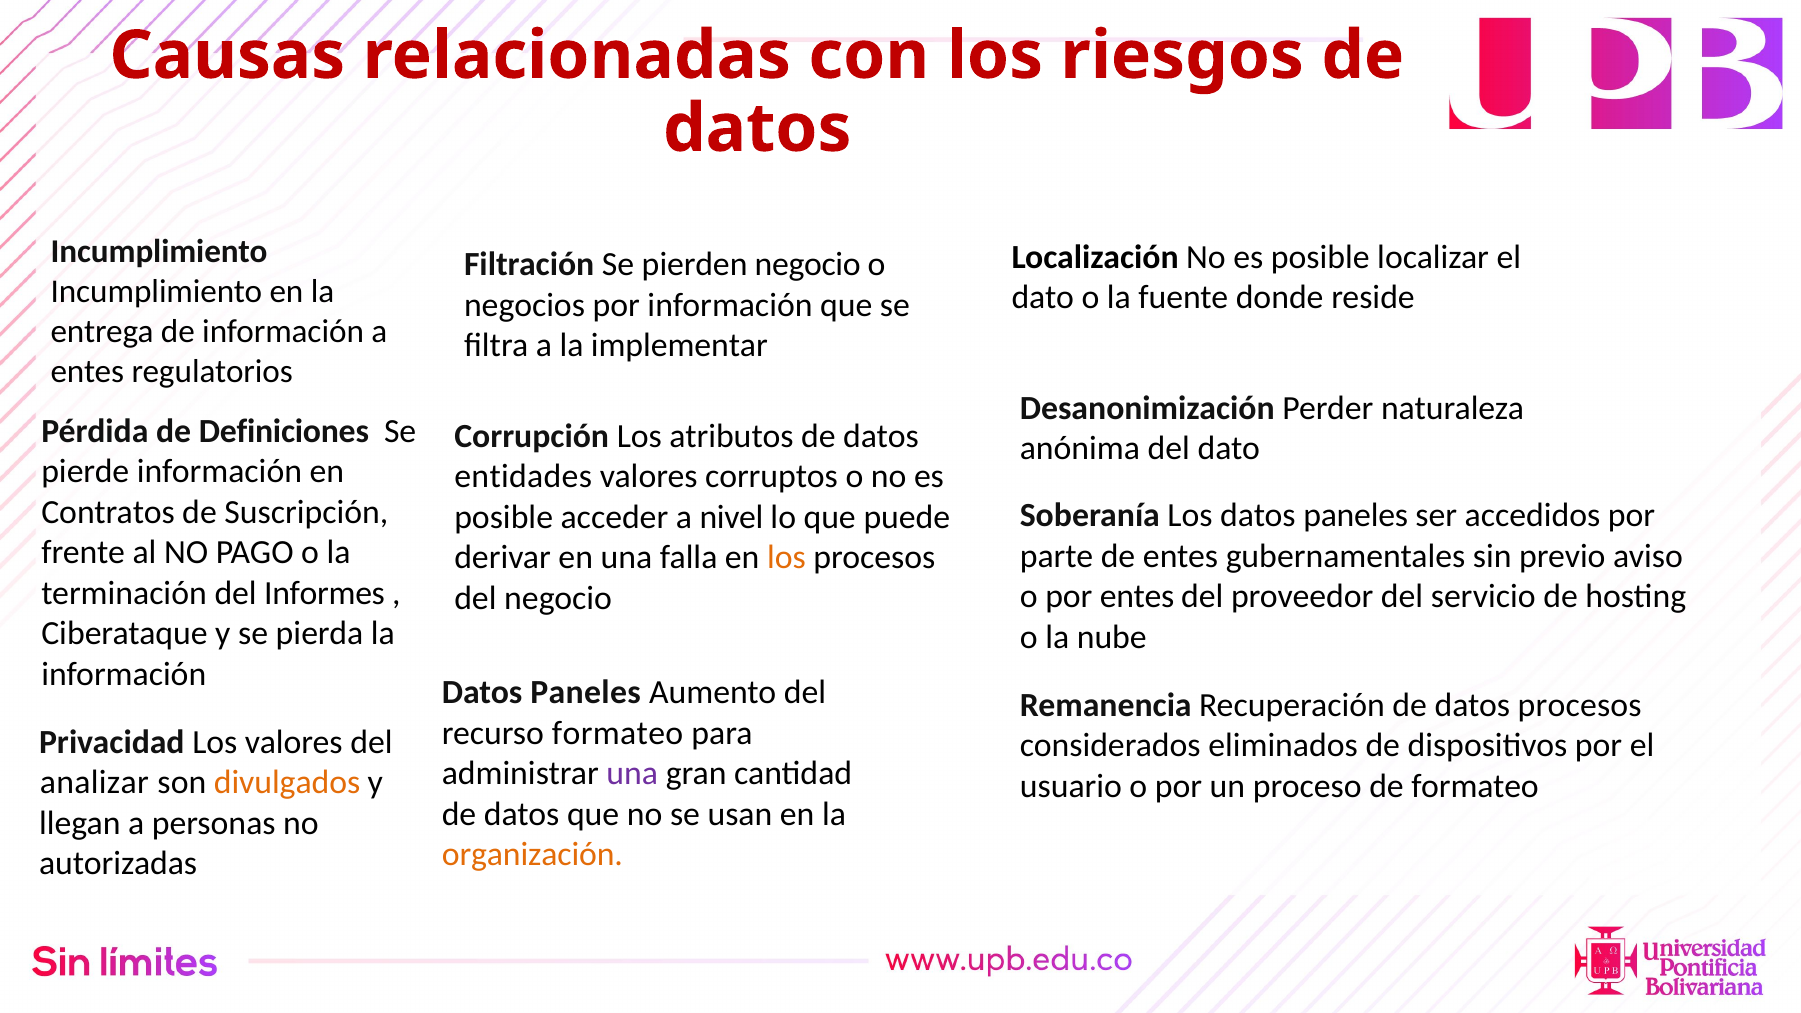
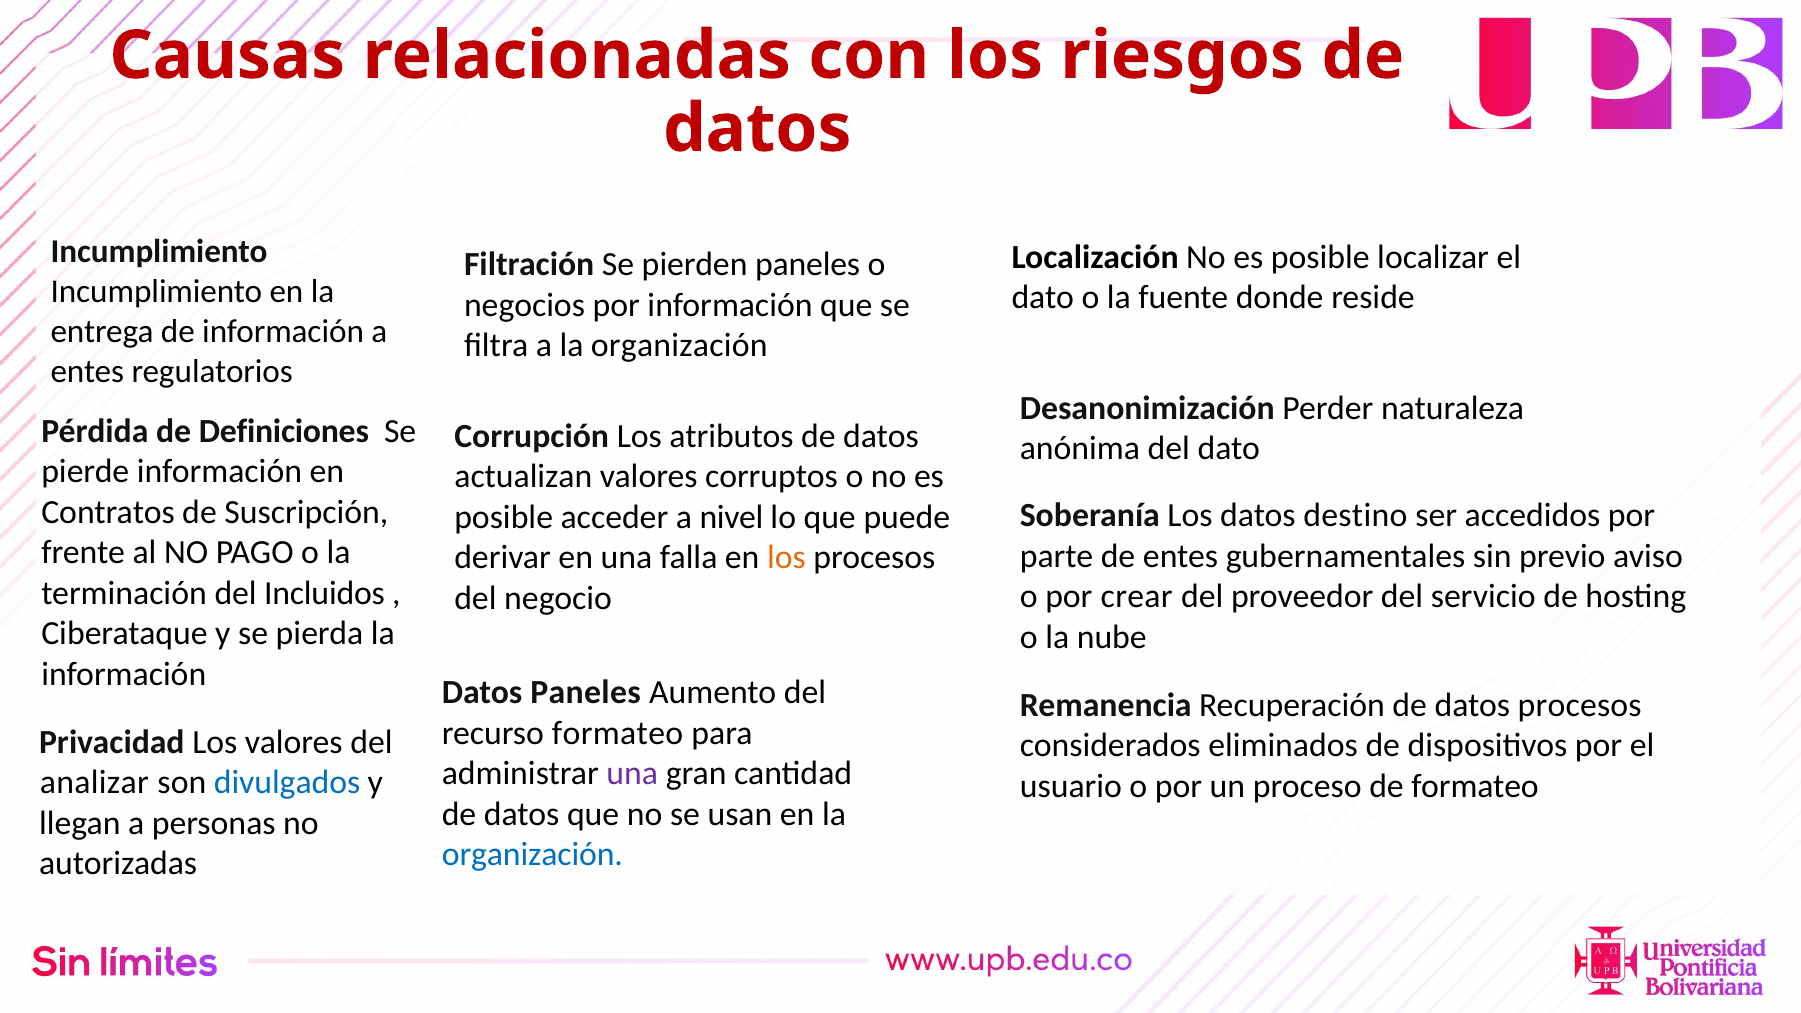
pierden negocio: negocio -> paneles
a la implementar: implementar -> organización
entidades: entidades -> actualizan
Los datos paneles: paneles -> destino
Informes: Informes -> Incluidos
por entes: entes -> crear
divulgados colour: orange -> blue
organización at (532, 855) colour: orange -> blue
